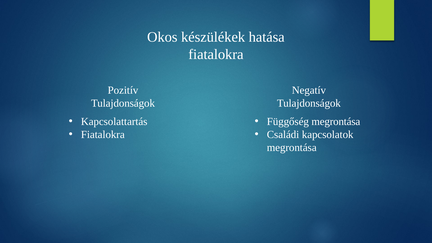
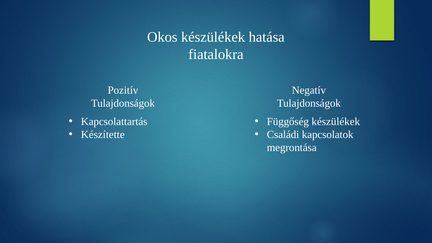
Függőség megrontása: megrontása -> készülékek
Fiatalokra at (103, 135): Fiatalokra -> Készítette
